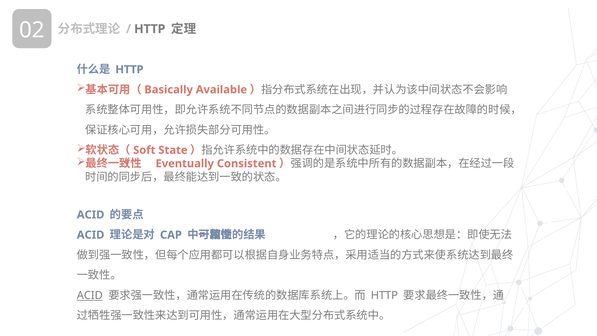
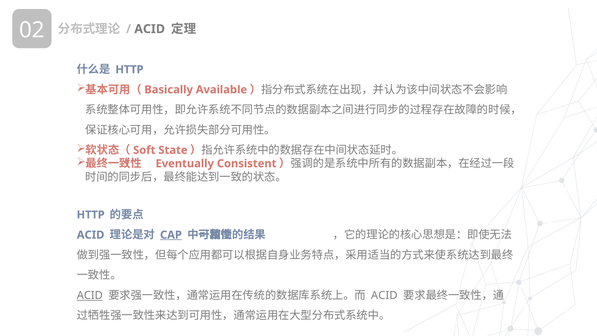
HTTP at (150, 29): HTTP -> ACID
ACID at (91, 215): ACID -> HTTP
CAP underline: none -> present
HTTP at (384, 295): HTTP -> ACID
